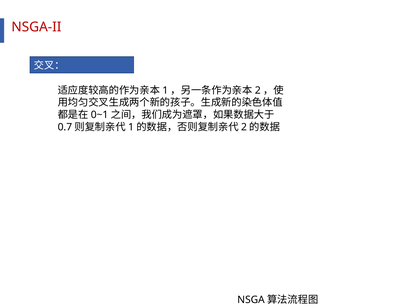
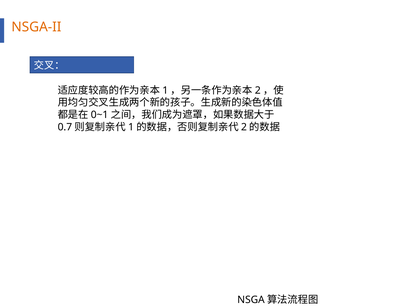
NSGA-II colour: red -> orange
